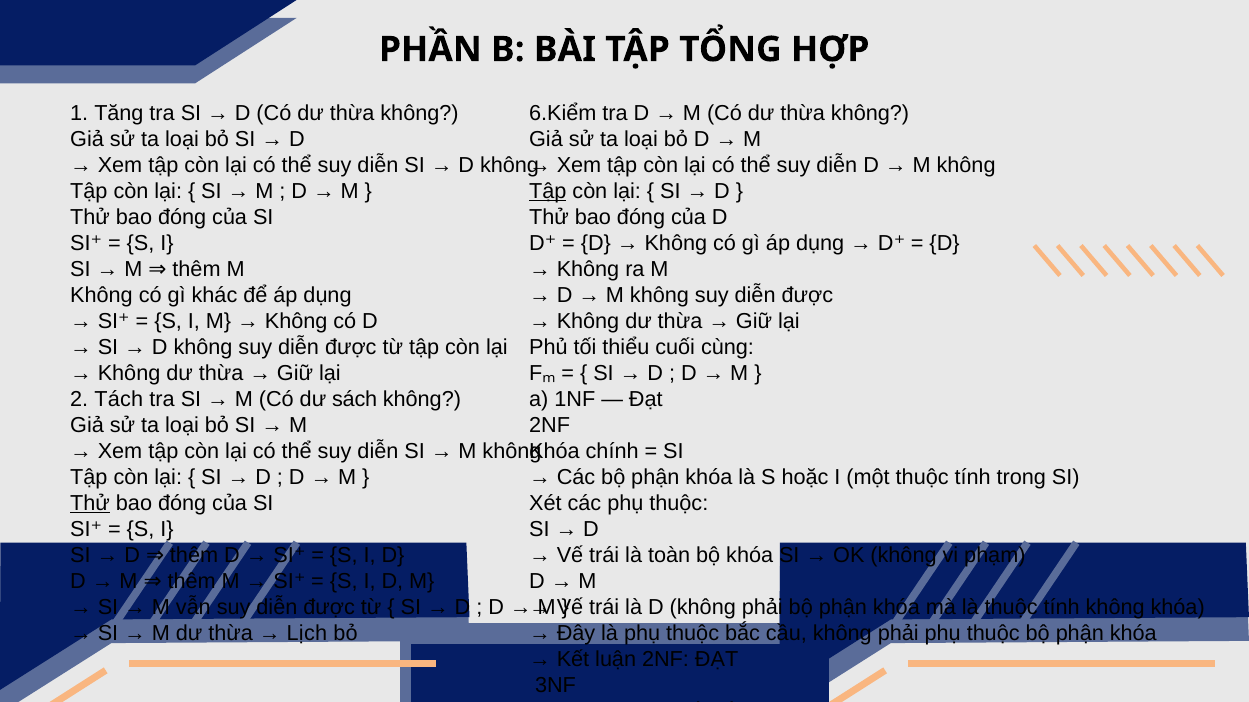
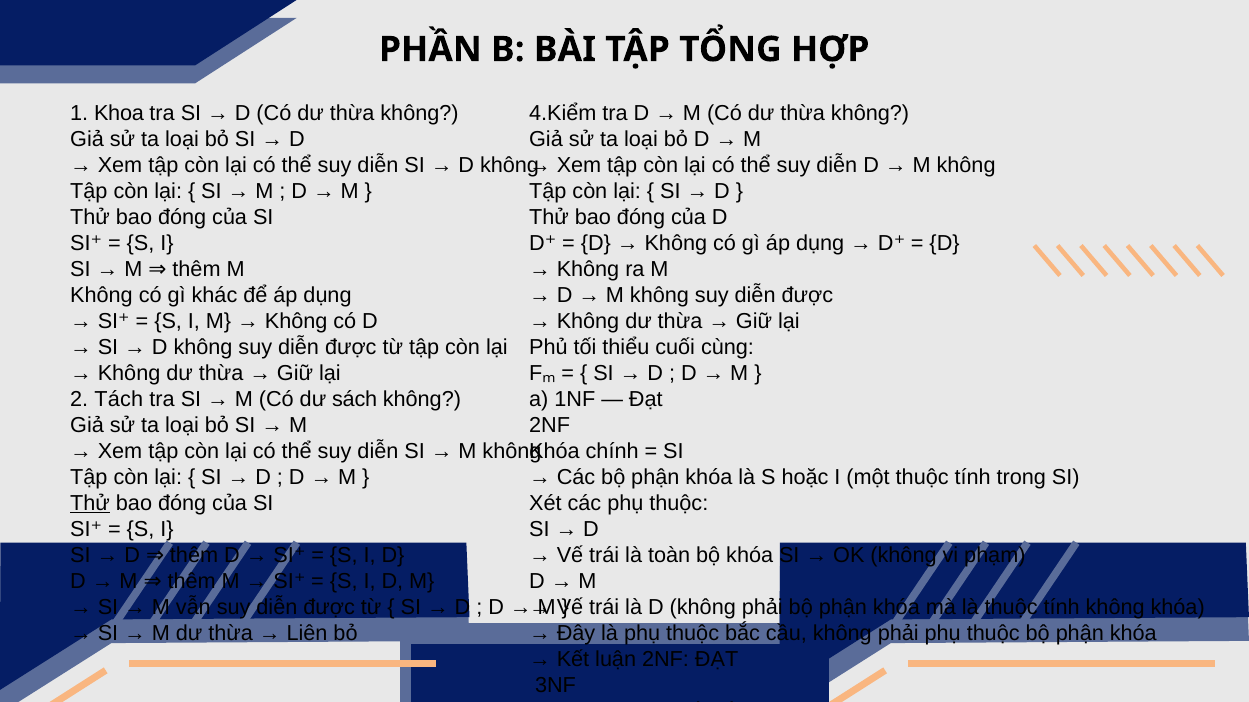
Tăng: Tăng -> Khoa
6.Kiểm: 6.Kiểm -> 4.Kiểm
Tập at (548, 191) underline: present -> none
Lịch: Lịch -> Liên
